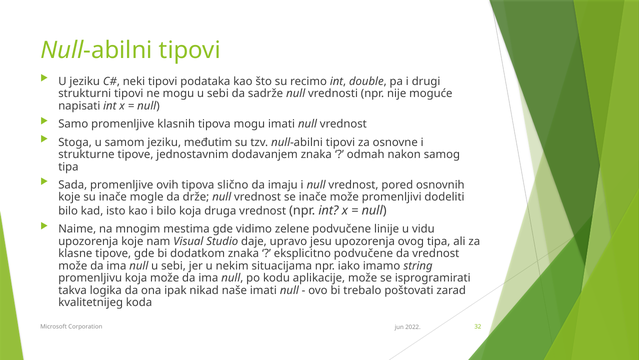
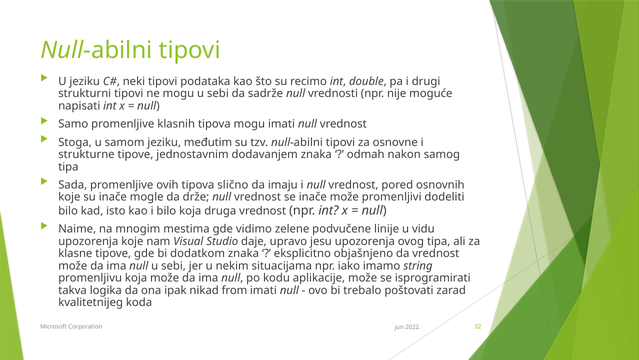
eksplicitno podvučene: podvučene -> objašnjeno
naše: naše -> from
